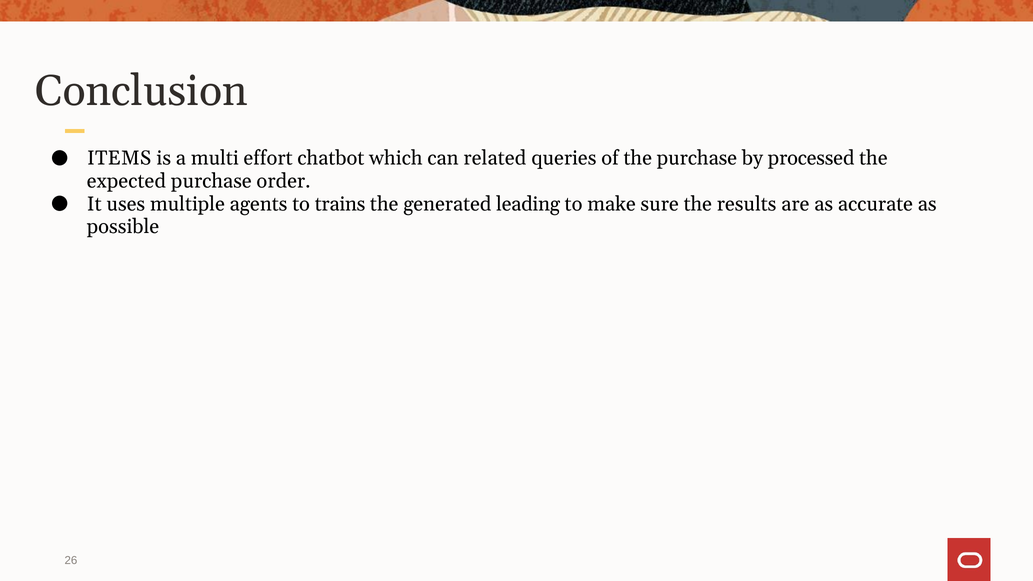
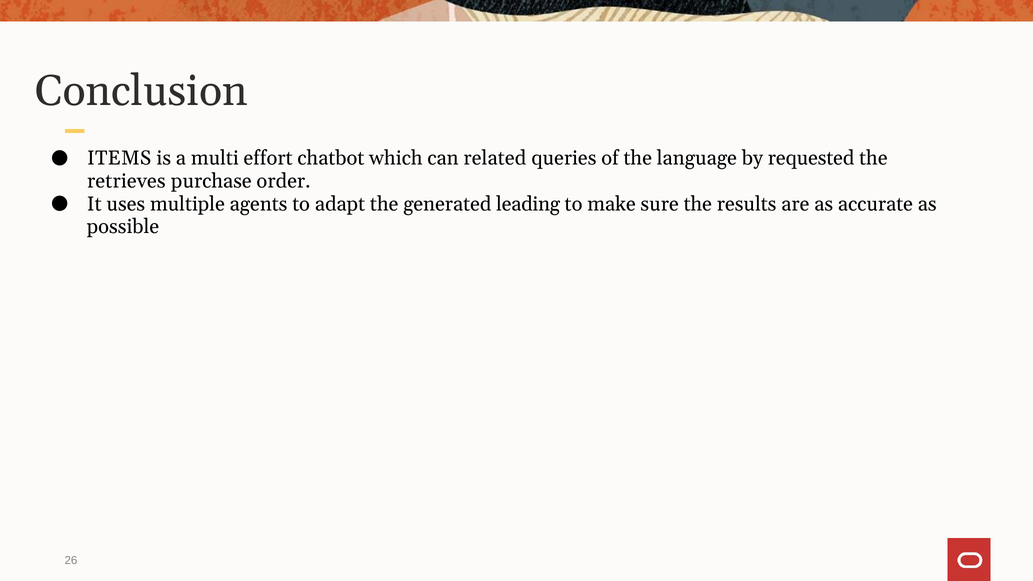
the purchase: purchase -> language
processed: processed -> requested
expected: expected -> retrieves
trains: trains -> adapt
